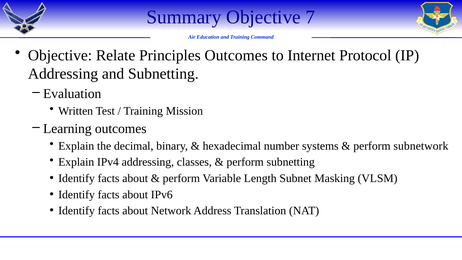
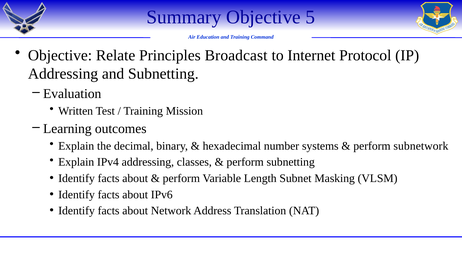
7: 7 -> 5
Principles Outcomes: Outcomes -> Broadcast
